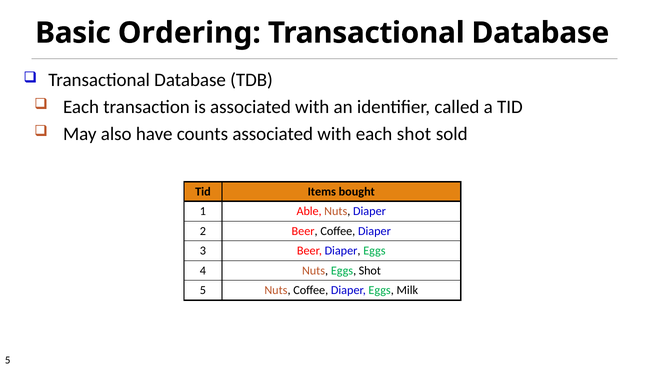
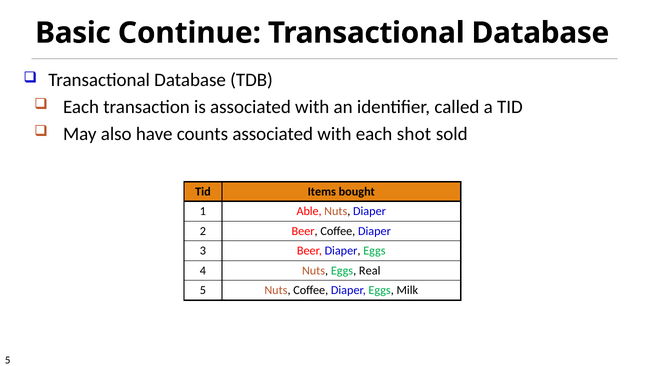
Ordering: Ordering -> Continue
Eggs Shot: Shot -> Real
